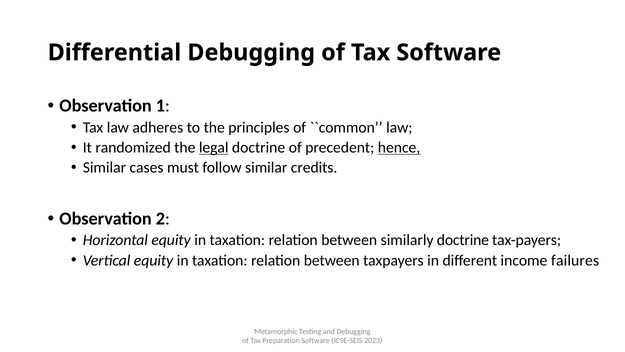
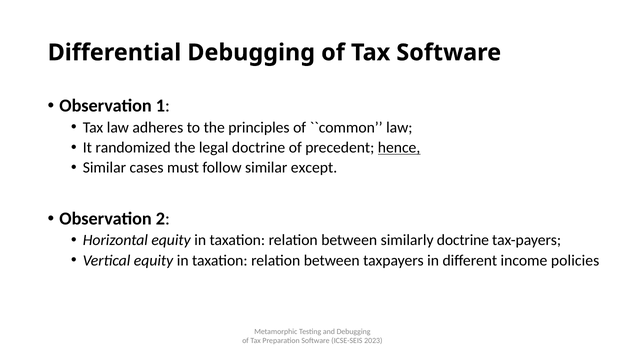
legal underline: present -> none
credits: credits -> except
failures: failures -> policies
